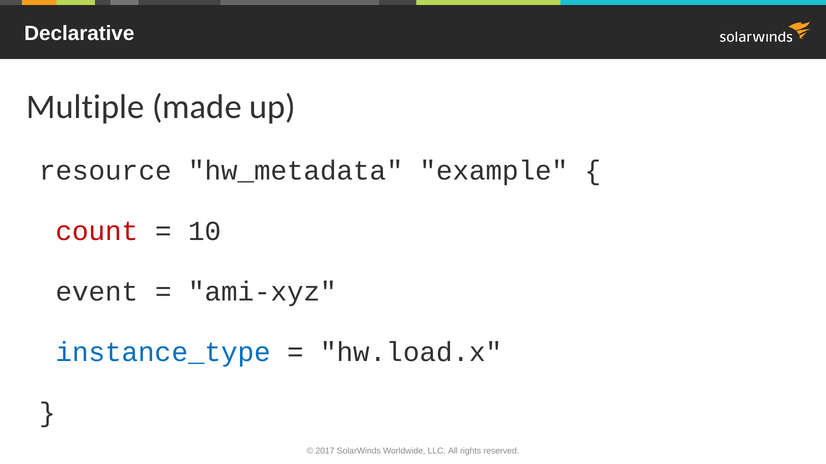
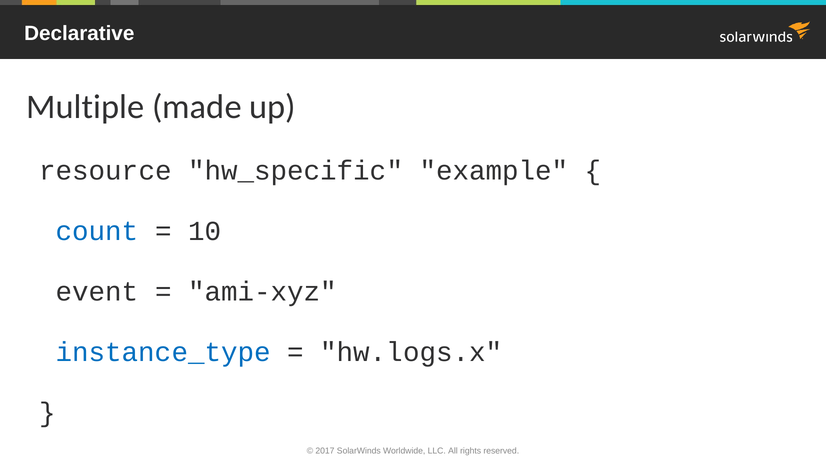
hw_metadata: hw_metadata -> hw_specific
count colour: red -> blue
hw.load.x: hw.load.x -> hw.logs.x
